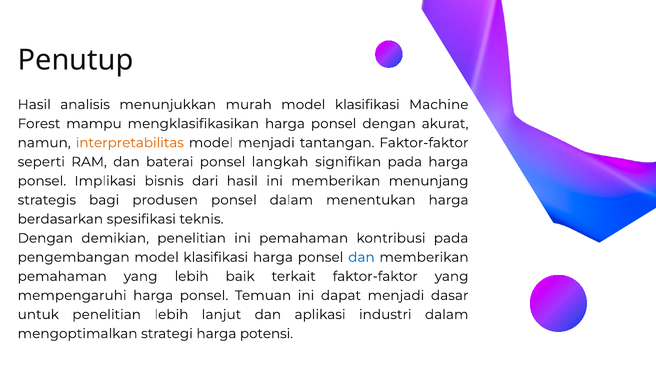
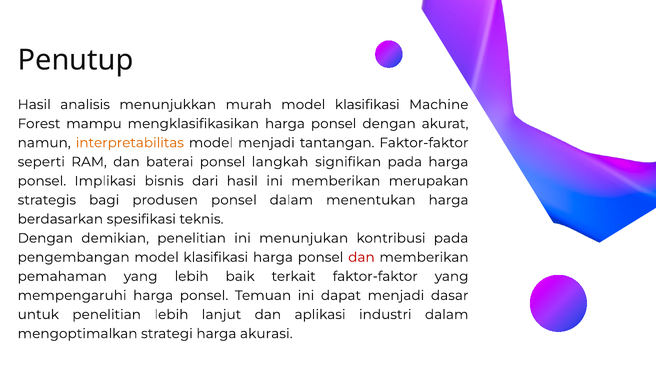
menunjang: menunjang -> merupakan
ini pemahaman: pemahaman -> menunjukan
dan at (361, 257) colour: blue -> red
potensi: potensi -> akurasi
